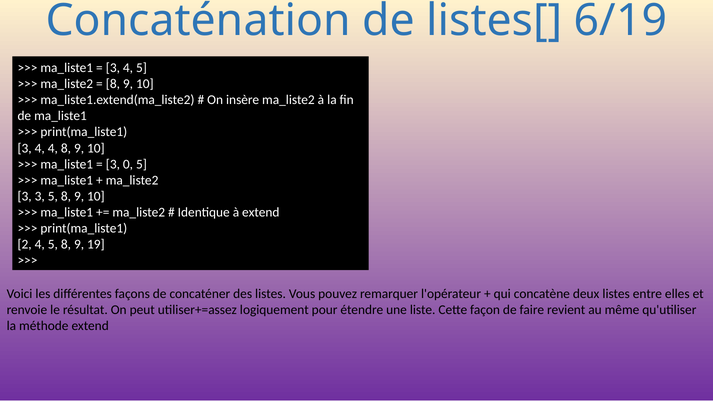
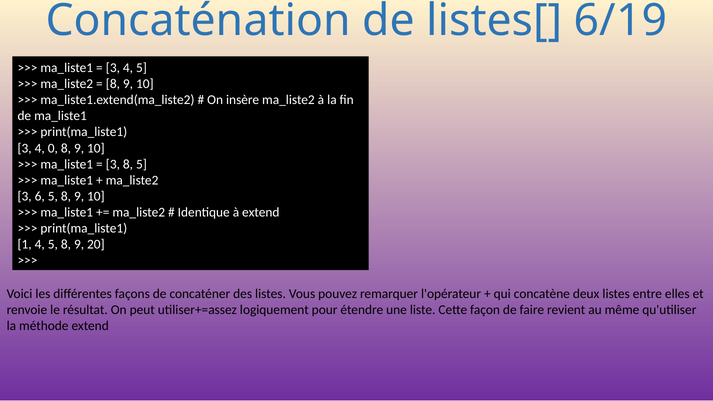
4 4: 4 -> 0
3 0: 0 -> 8
3 3: 3 -> 6
2: 2 -> 1
19: 19 -> 20
